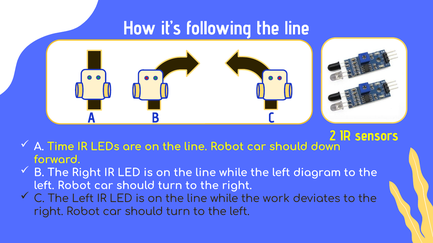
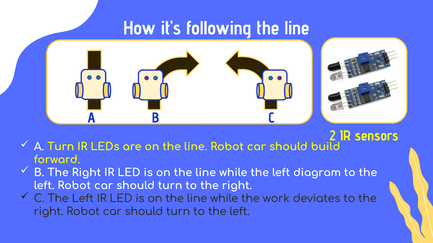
A Time: Time -> Turn
down: down -> build
